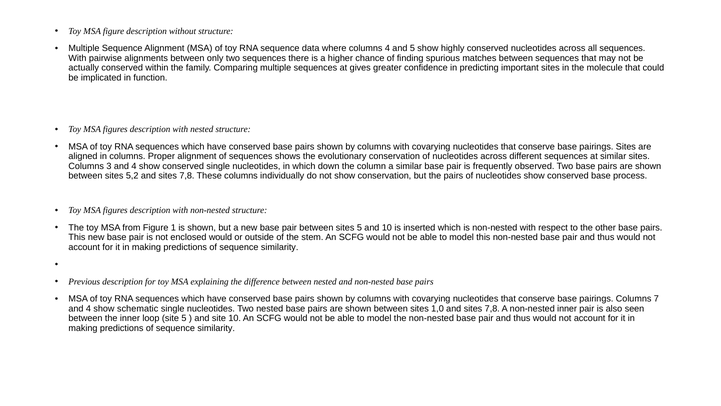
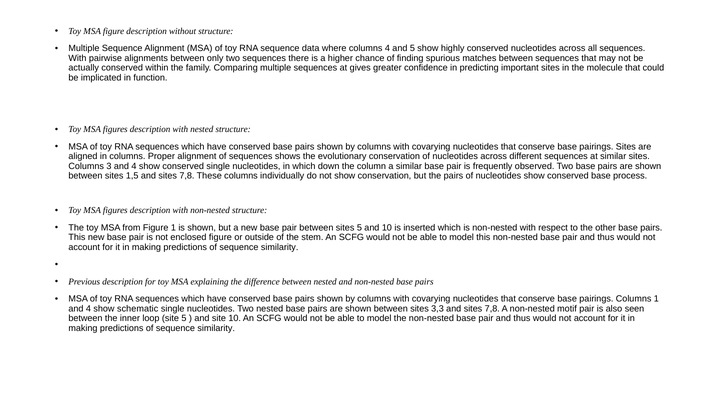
5,2: 5,2 -> 1,5
enclosed would: would -> figure
Columns 7: 7 -> 1
1,0: 1,0 -> 3,3
non-nested inner: inner -> motif
